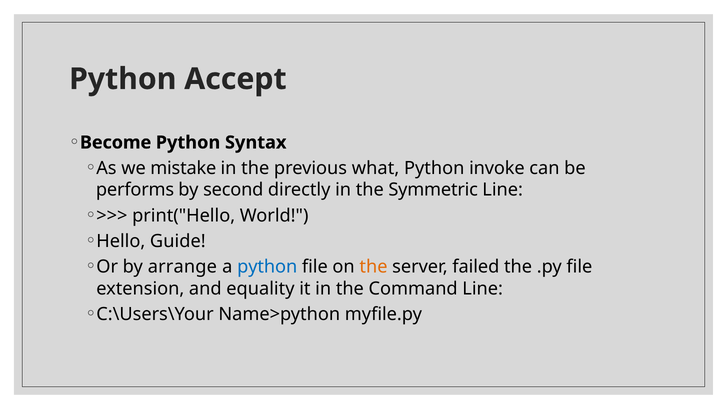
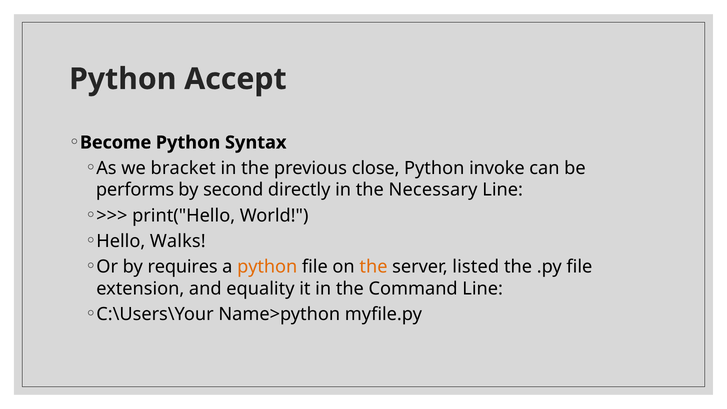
mistake: mistake -> bracket
what: what -> close
Symmetric: Symmetric -> Necessary
Guide: Guide -> Walks
arrange: arrange -> requires
python at (267, 267) colour: blue -> orange
failed: failed -> listed
